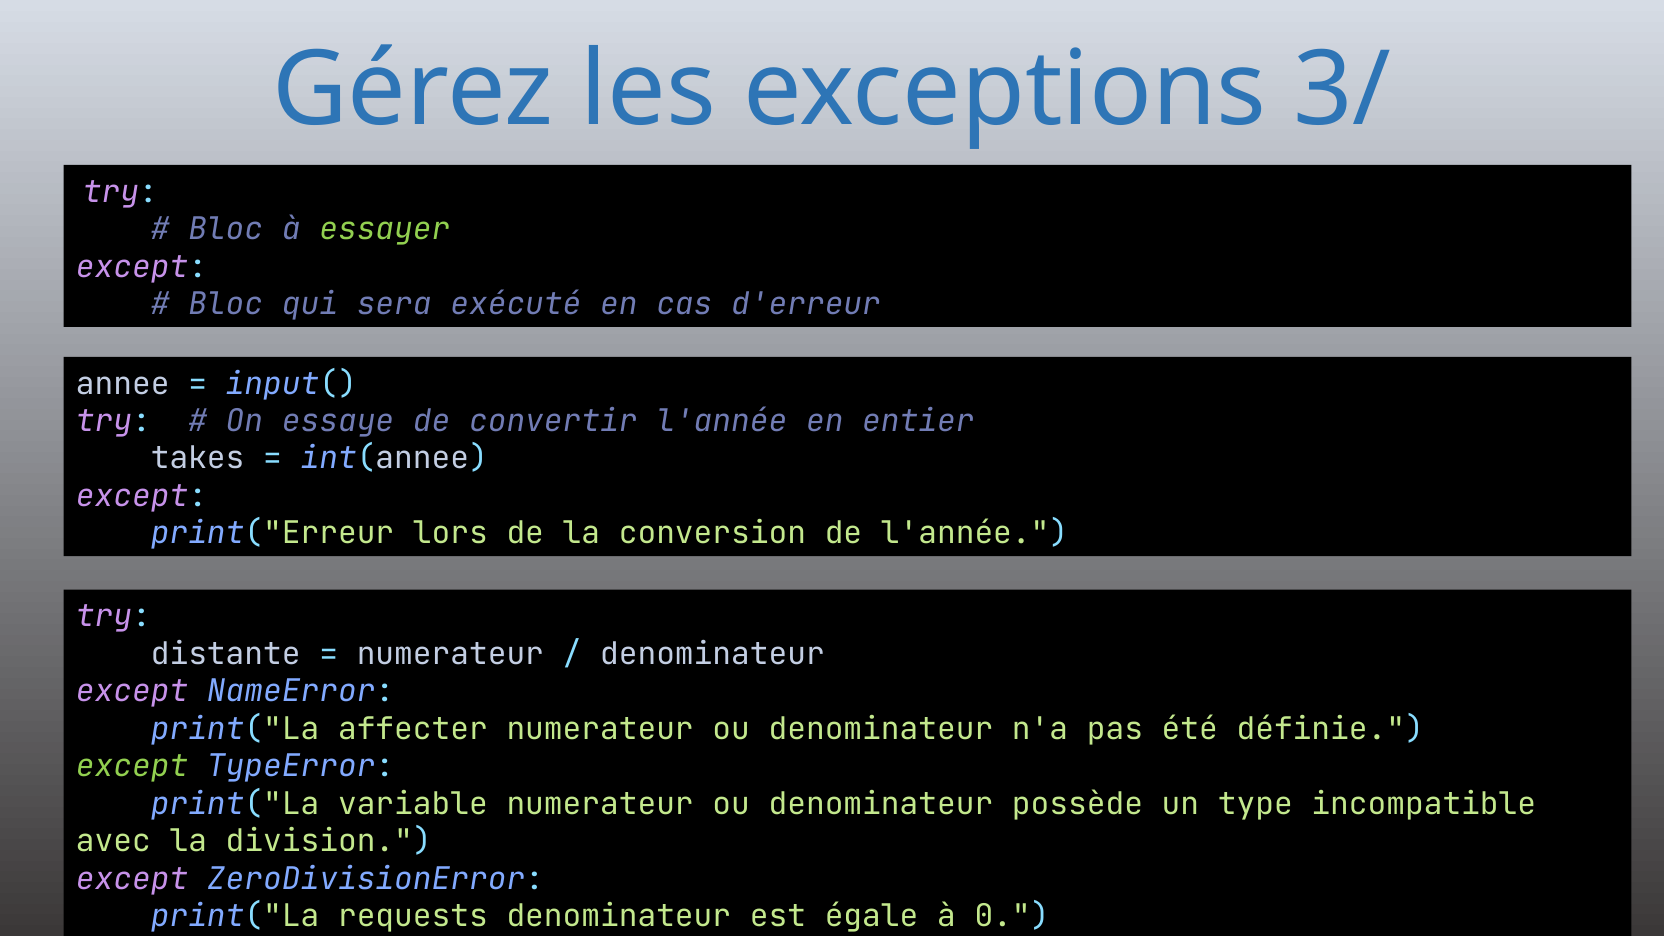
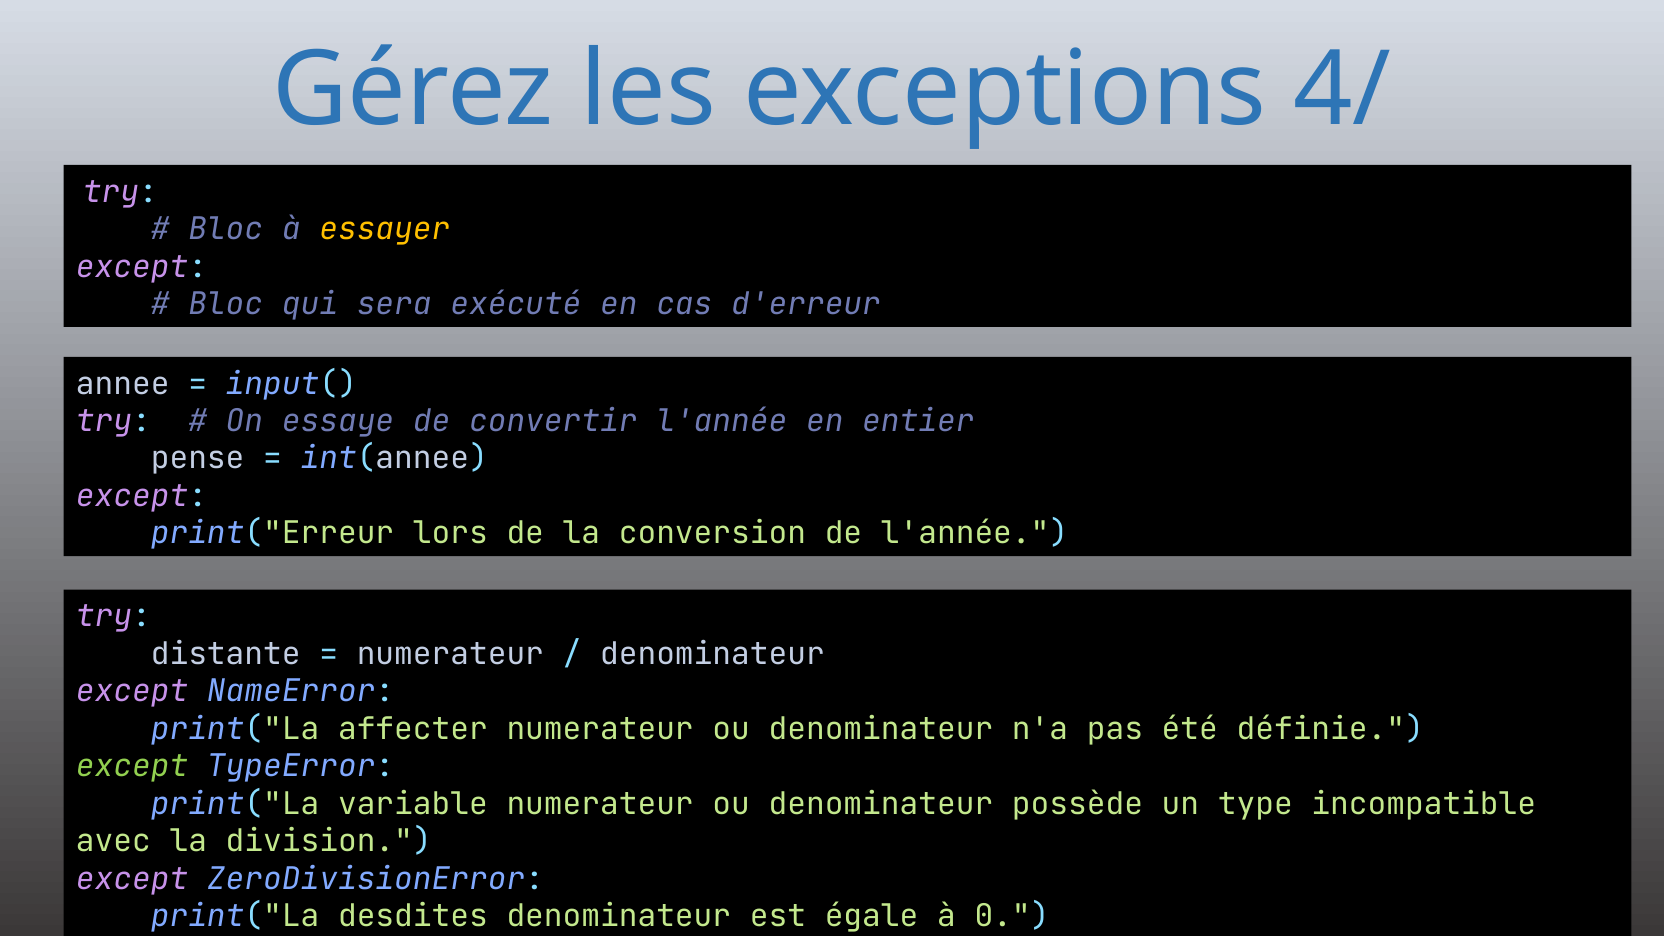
3/: 3/ -> 4/
essayer colour: light green -> yellow
takes: takes -> pense
requests: requests -> desdites
